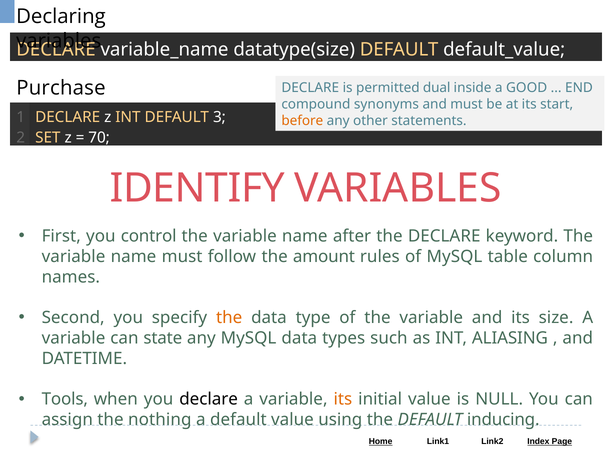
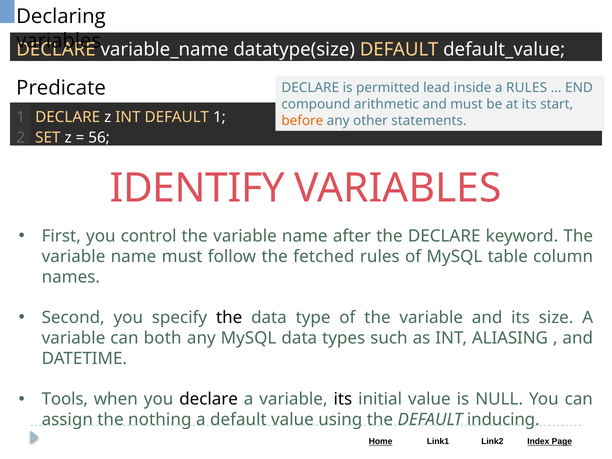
Purchase: Purchase -> Predicate
dual: dual -> lead
a GOOD: GOOD -> RULES
synonyms: synonyms -> arithmetic
DEFAULT 3: 3 -> 1
70: 70 -> 56
amount: amount -> fetched
the at (229, 318) colour: orange -> black
state: state -> both
its at (343, 399) colour: orange -> black
